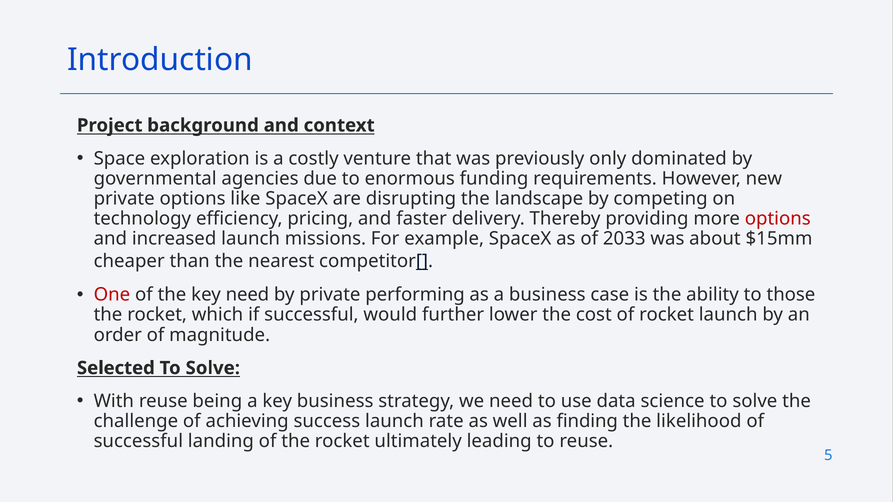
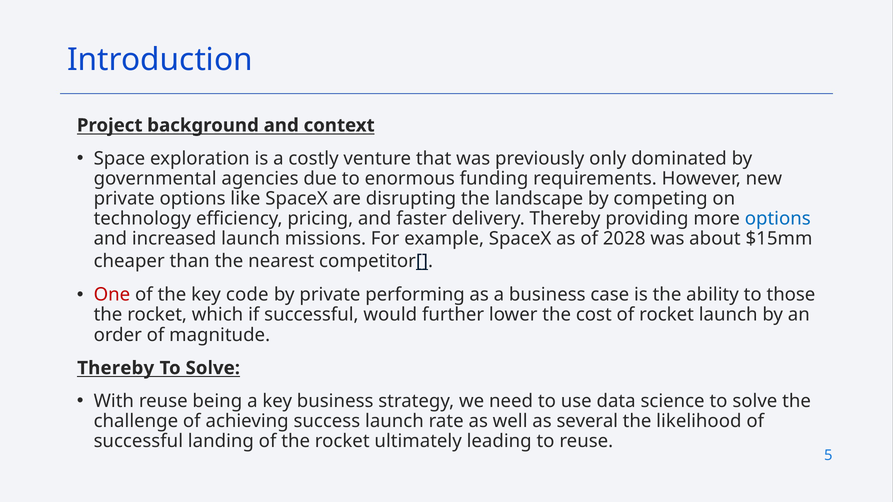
options at (778, 219) colour: red -> blue
2033: 2033 -> 2028
key need: need -> code
Selected at (116, 368): Selected -> Thereby
finding: finding -> several
